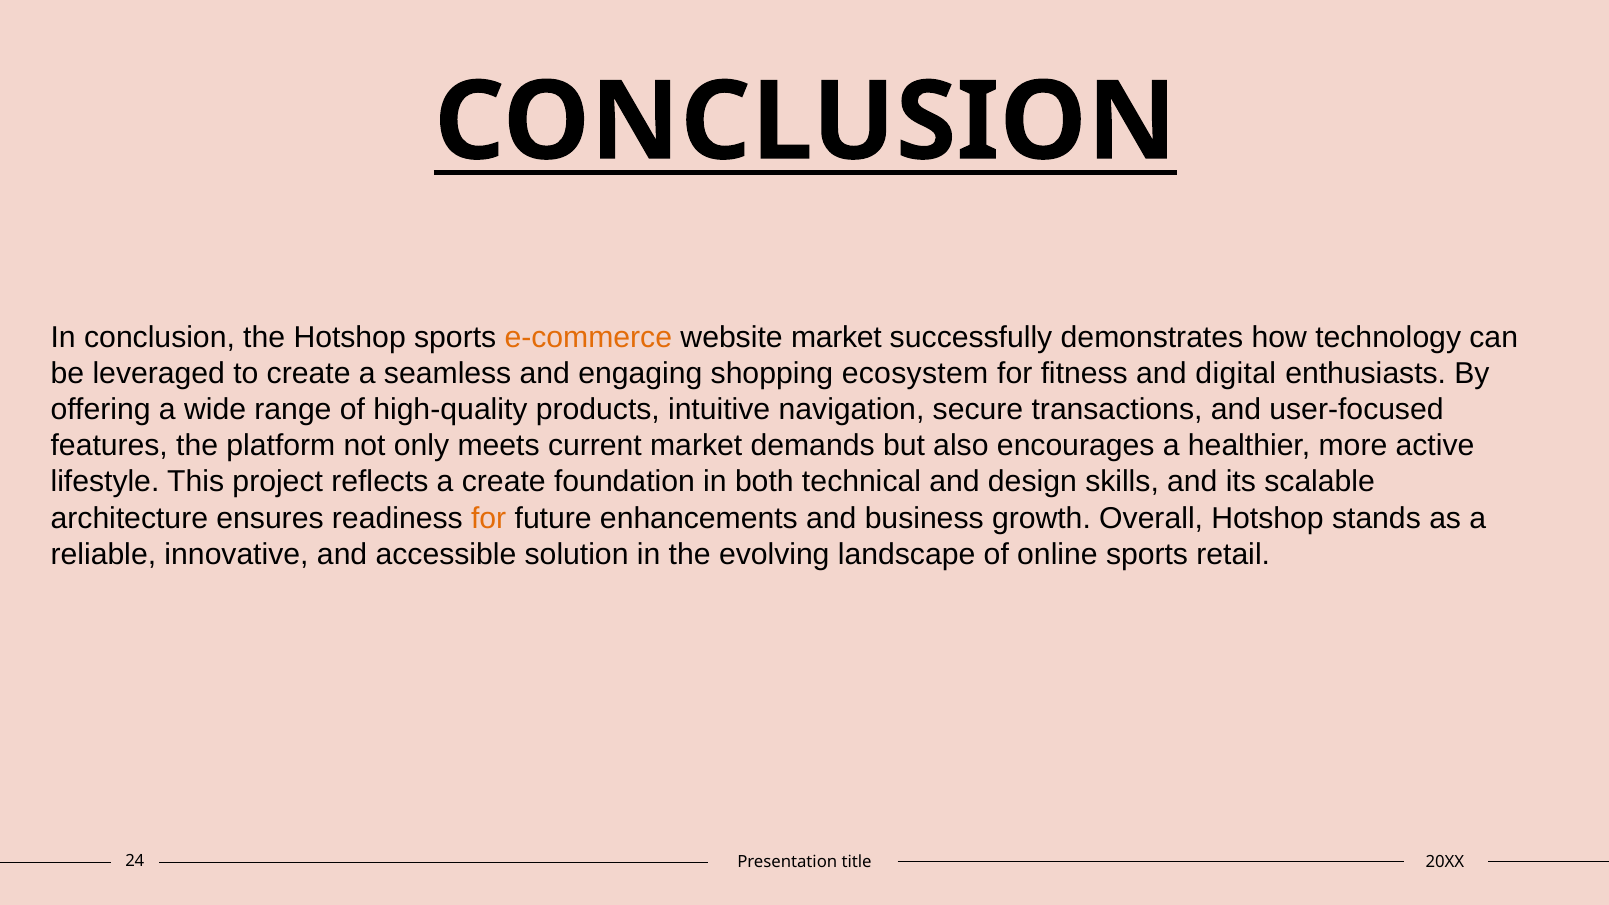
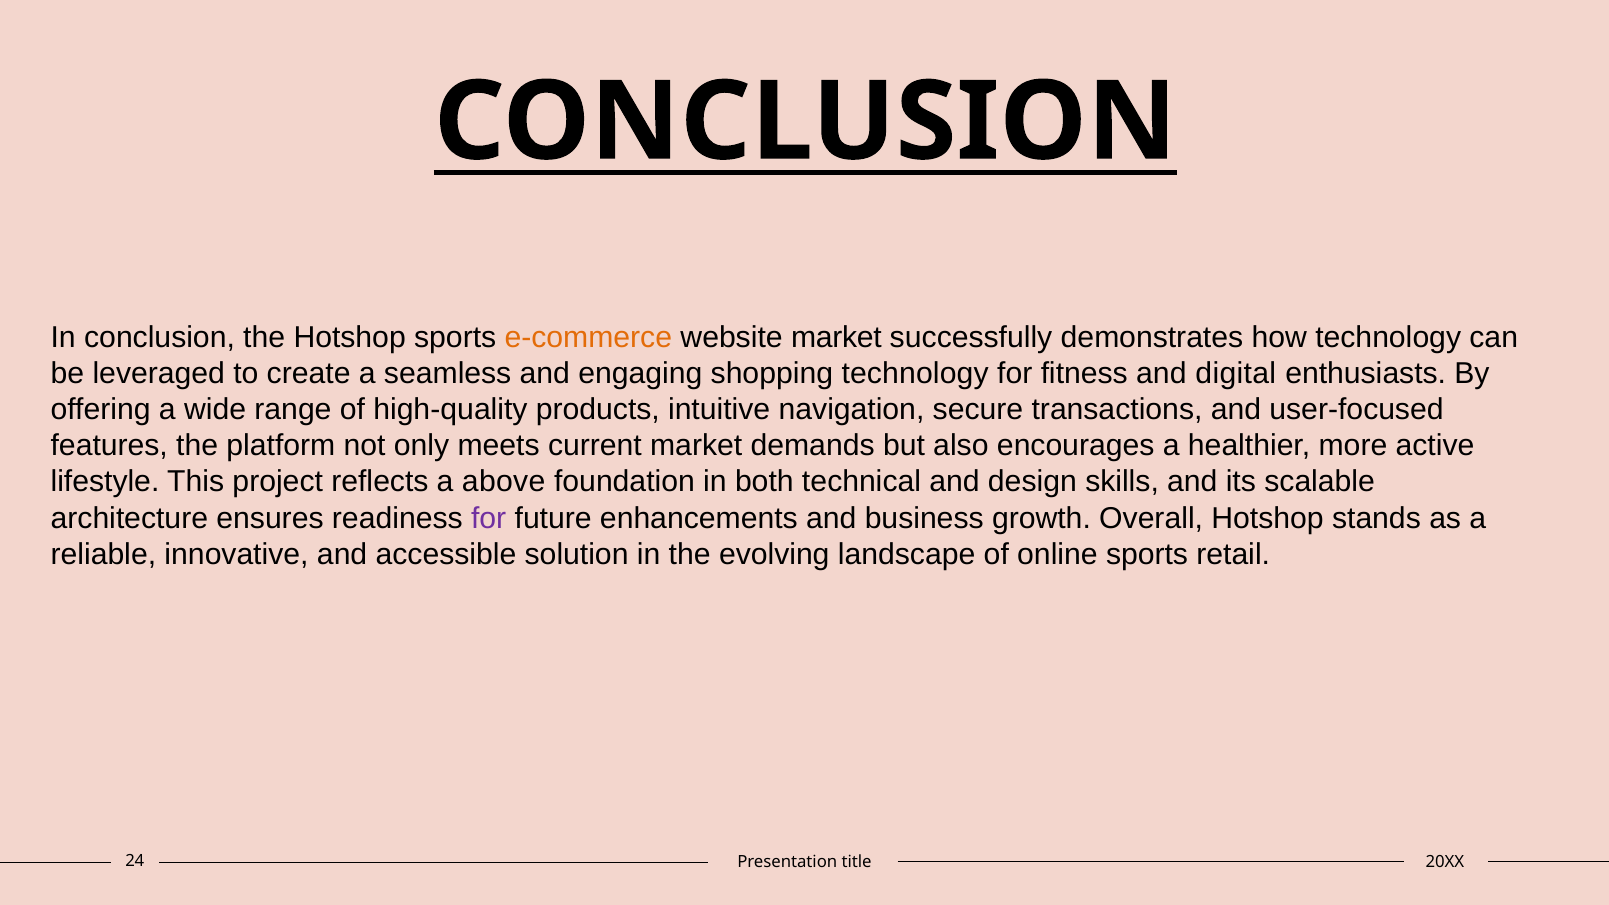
shopping ecosystem: ecosystem -> technology
a create: create -> above
for at (489, 518) colour: orange -> purple
